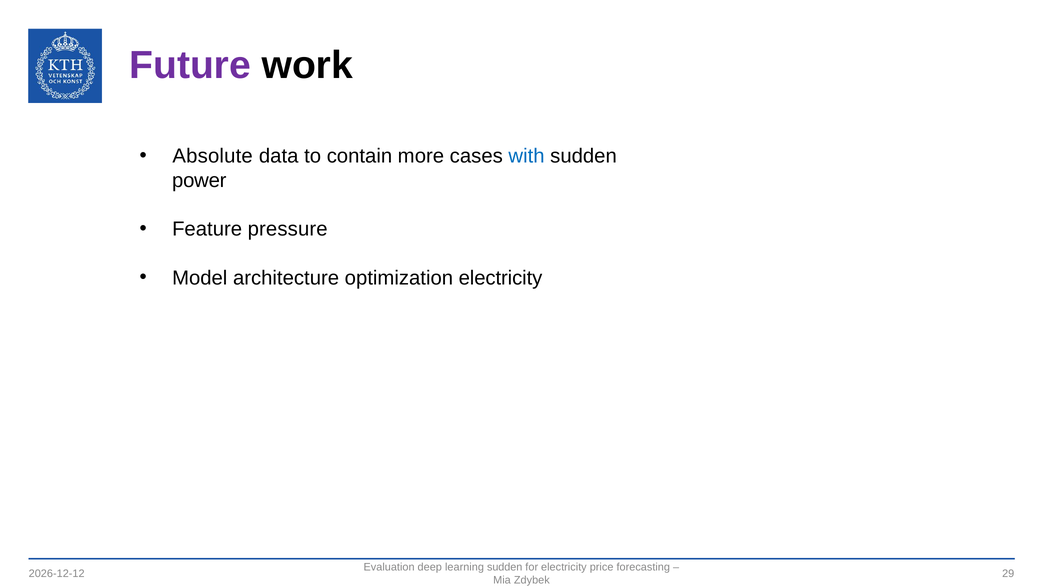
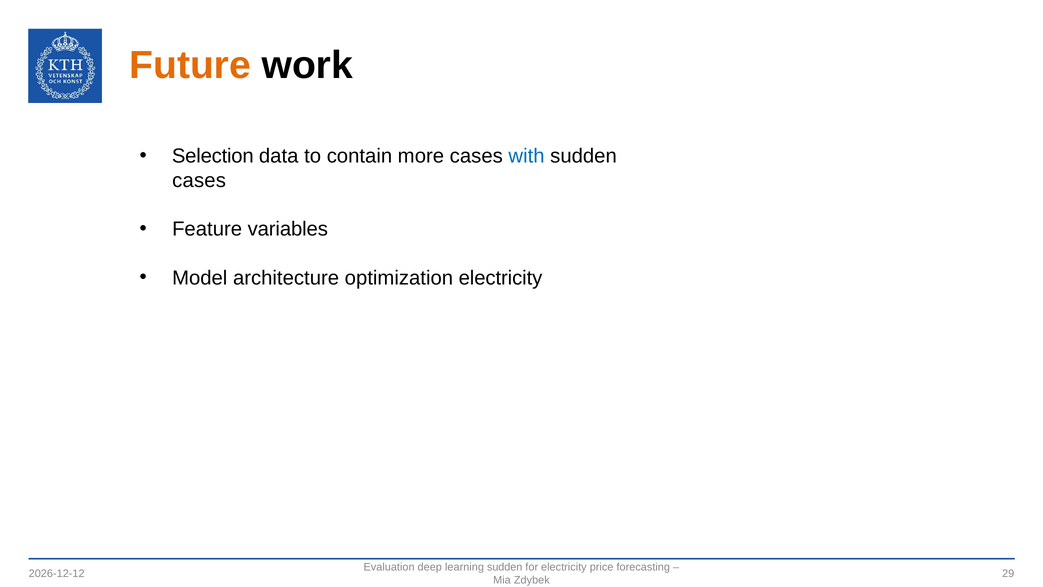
Future colour: purple -> orange
Absolute: Absolute -> Selection
power at (199, 180): power -> cases
pressure: pressure -> variables
